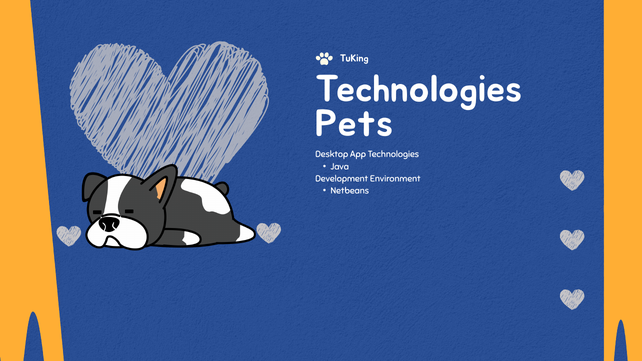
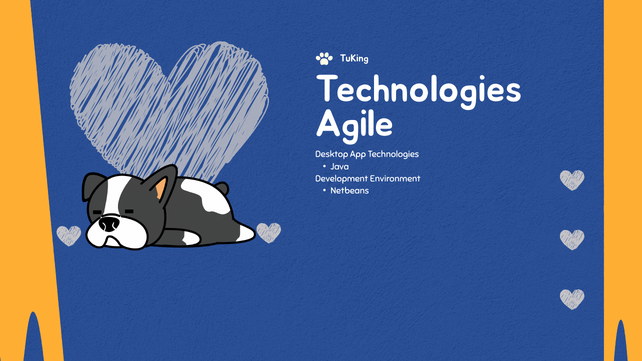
Pets: Pets -> Agile
